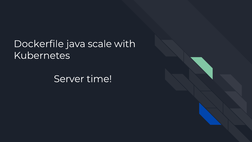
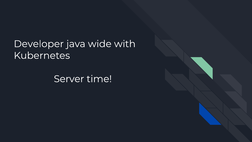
Dockerfile: Dockerfile -> Developer
scale: scale -> wide
